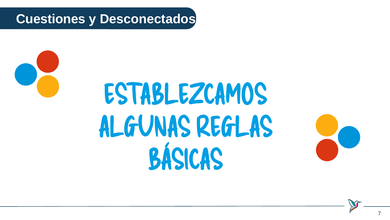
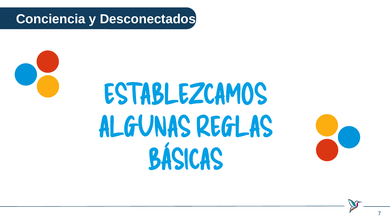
Cuestiones: Cuestiones -> Conciencia
